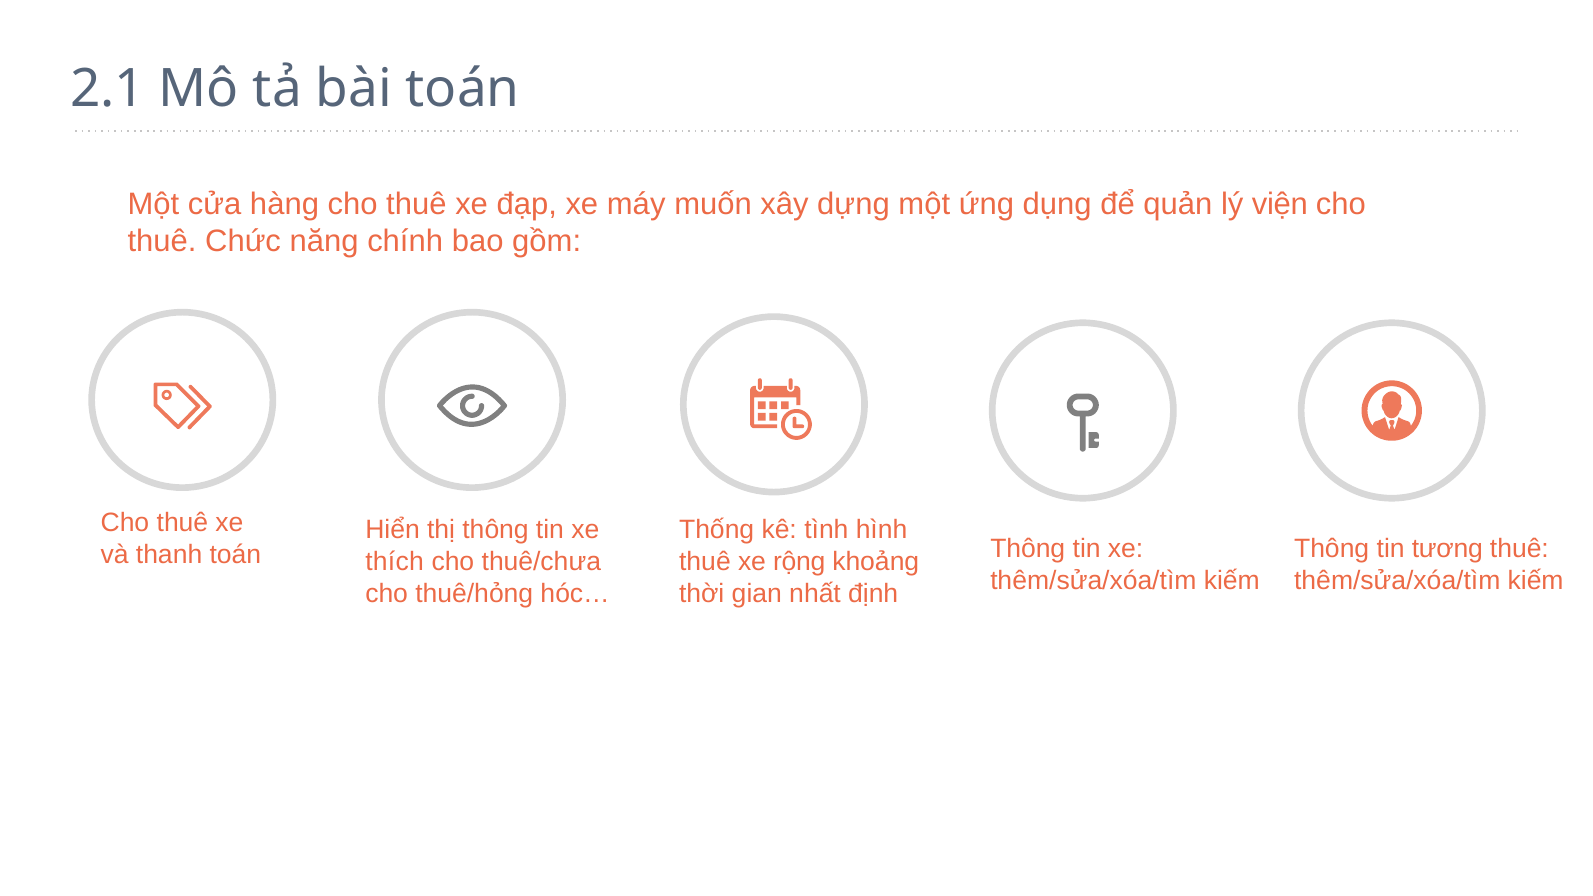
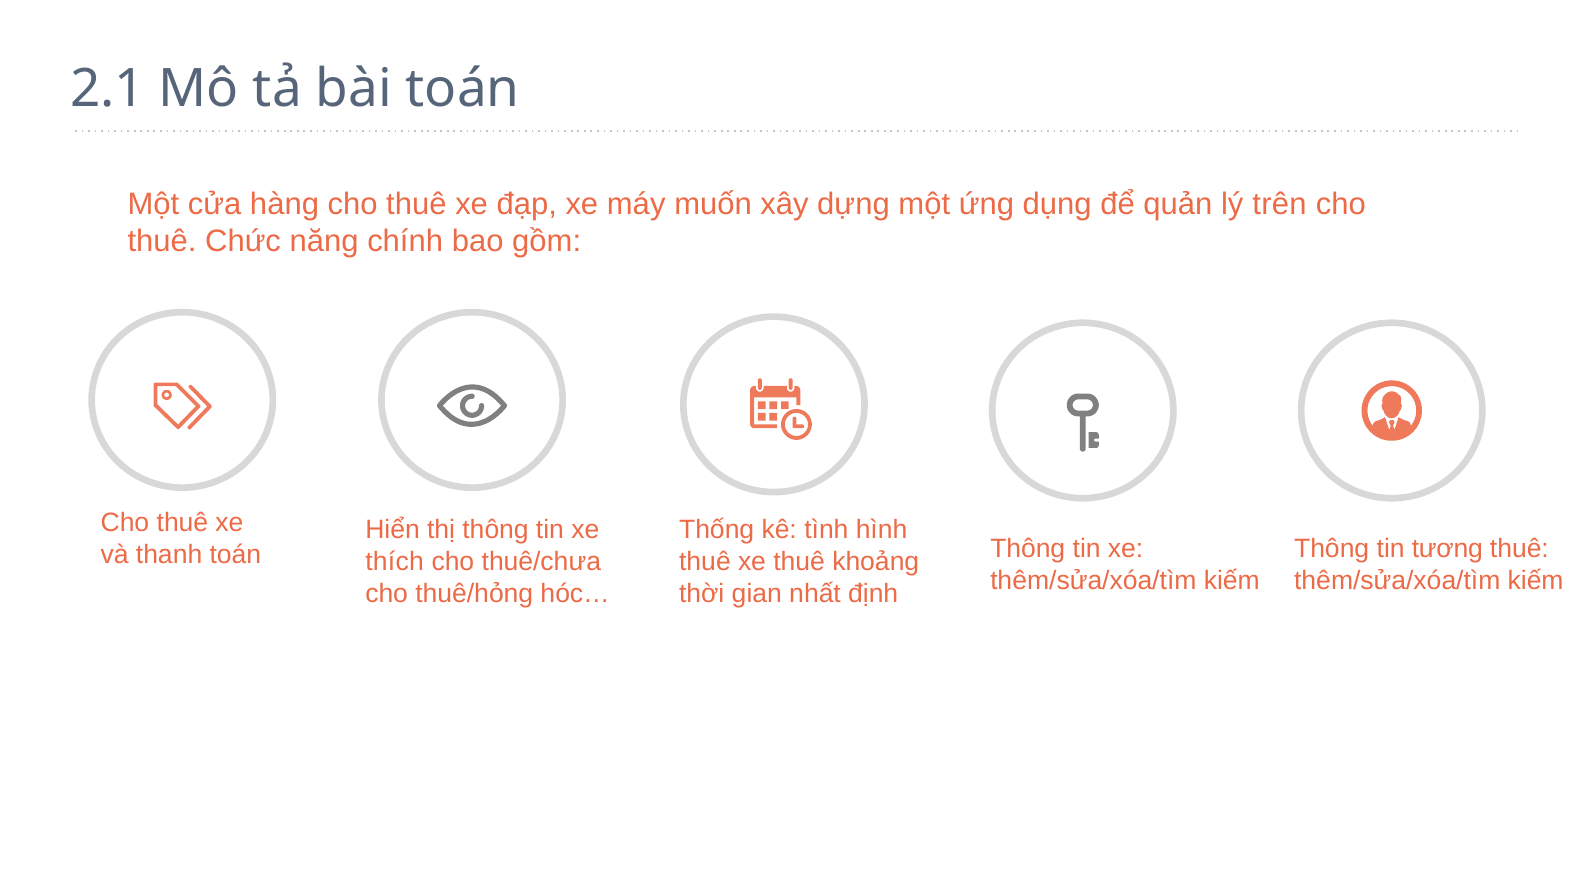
viện: viện -> trên
xe rộng: rộng -> thuê
